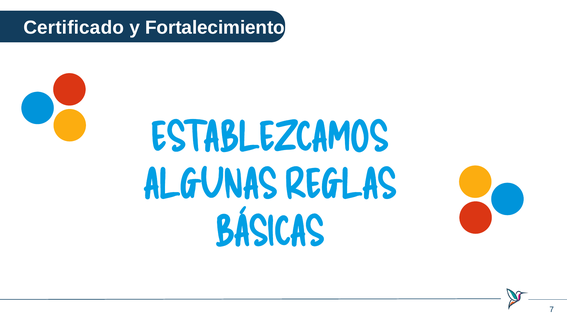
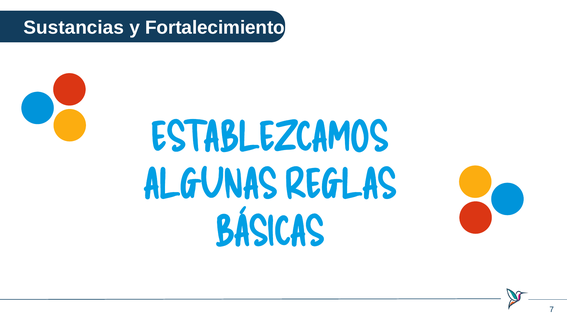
Certificado: Certificado -> Sustancias
